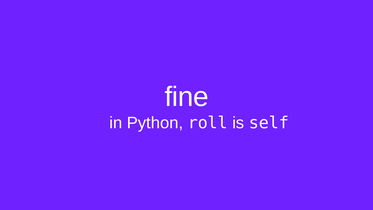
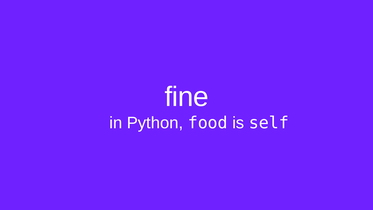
roll: roll -> food
